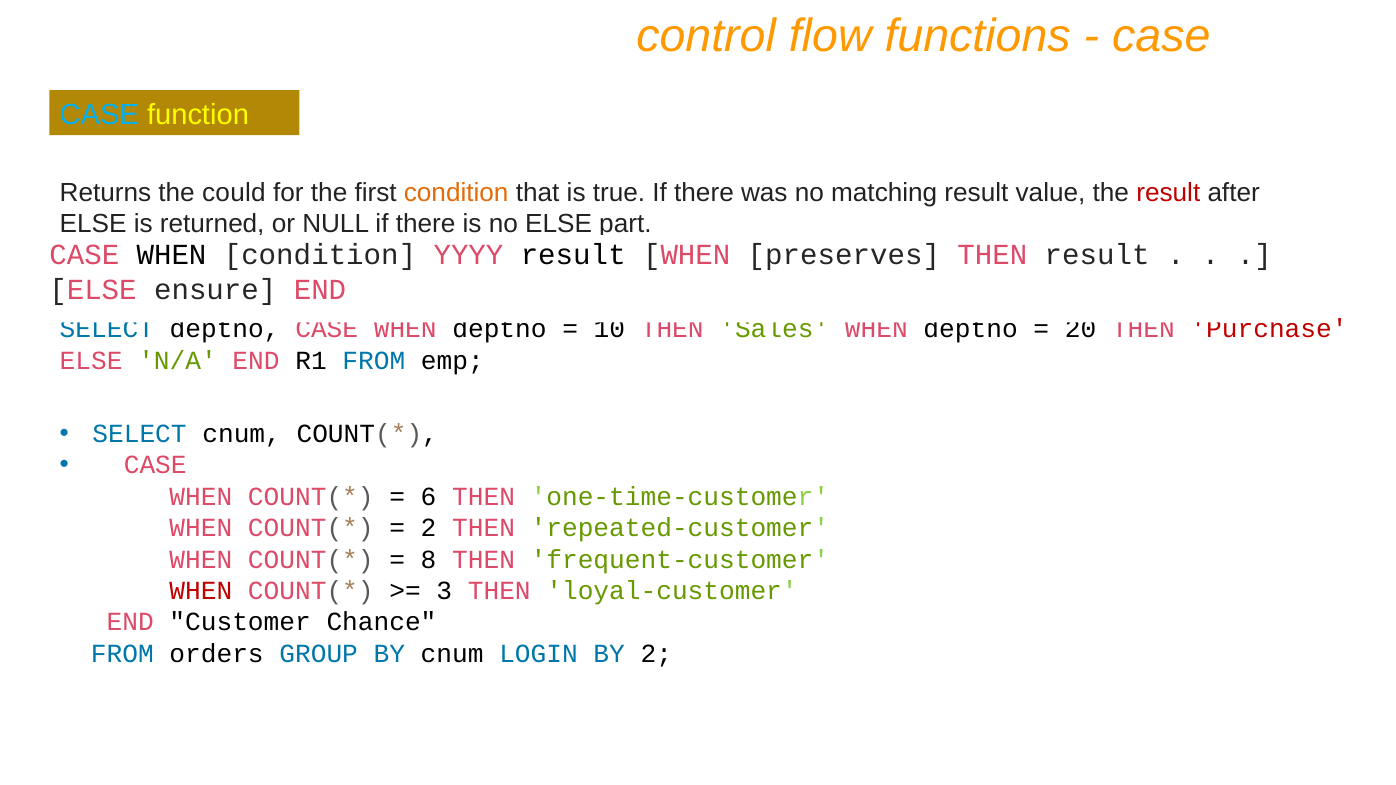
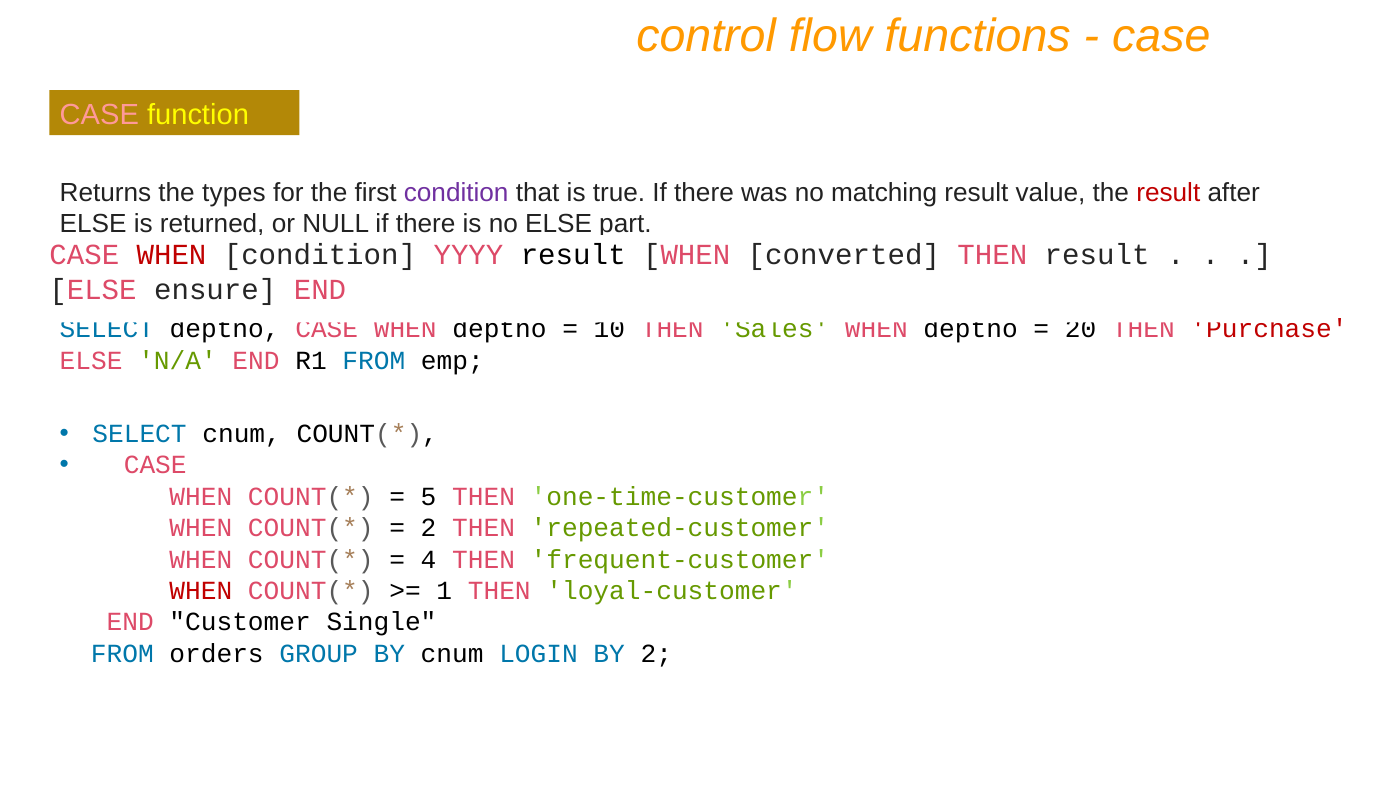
CASE at (99, 115) colour: light blue -> pink
could: could -> types
condition at (456, 193) colour: orange -> purple
WHEN at (172, 255) colour: black -> red
preserves: preserves -> converted
6: 6 -> 5
8: 8 -> 4
3: 3 -> 1
Chance: Chance -> Single
